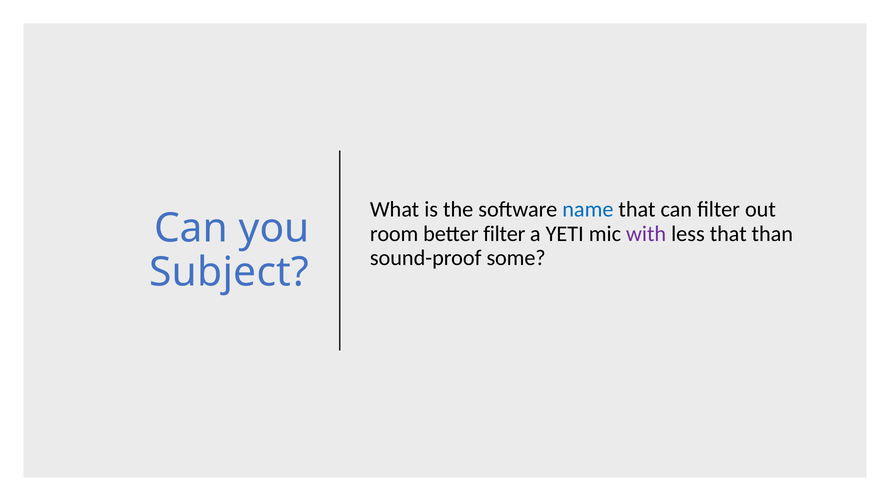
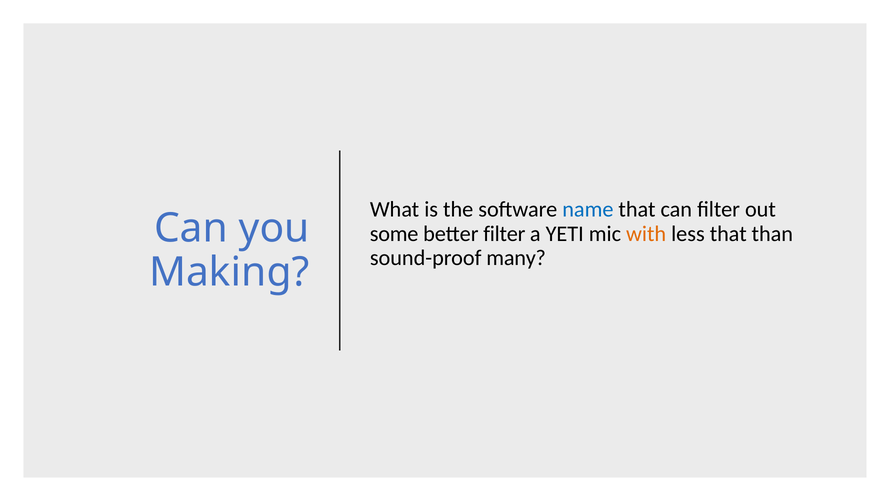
room: room -> some
with colour: purple -> orange
some: some -> many
Subject: Subject -> Making
